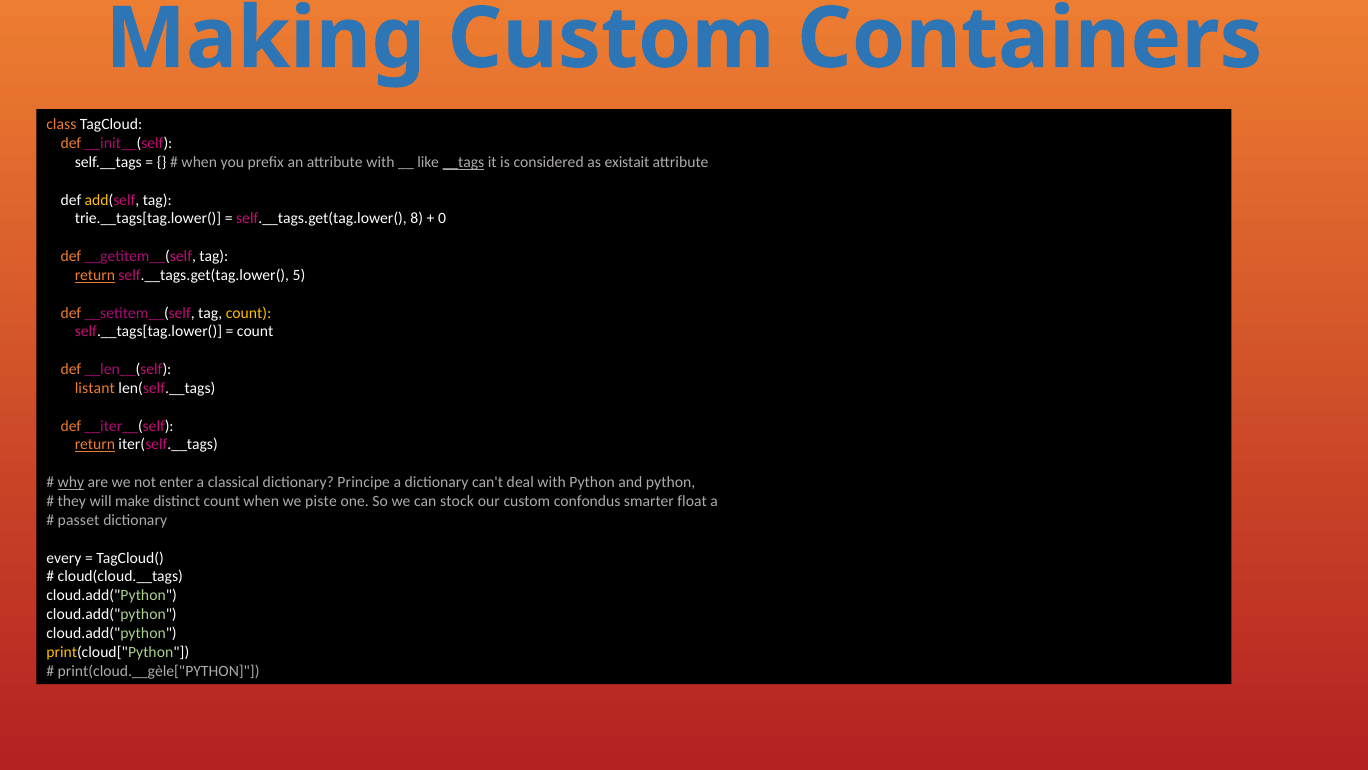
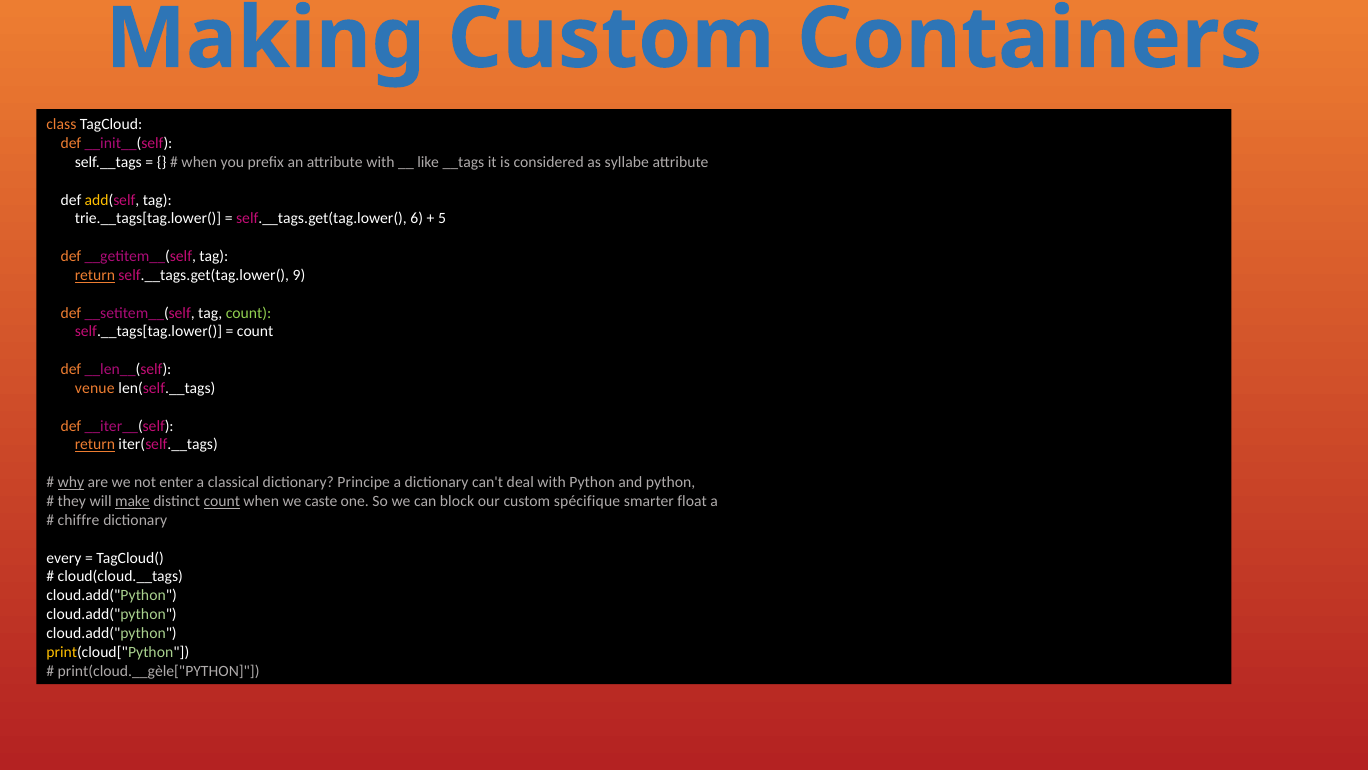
__tags underline: present -> none
existait: existait -> syllabe
8: 8 -> 6
0: 0 -> 5
5: 5 -> 9
count at (249, 313) colour: yellow -> light green
listant: listant -> venue
make underline: none -> present
count at (222, 501) underline: none -> present
piste: piste -> caste
stock: stock -> block
confondus: confondus -> spécifique
passet: passet -> chiffre
